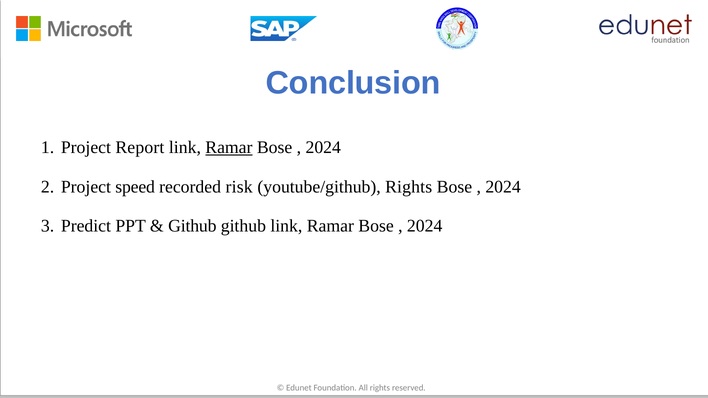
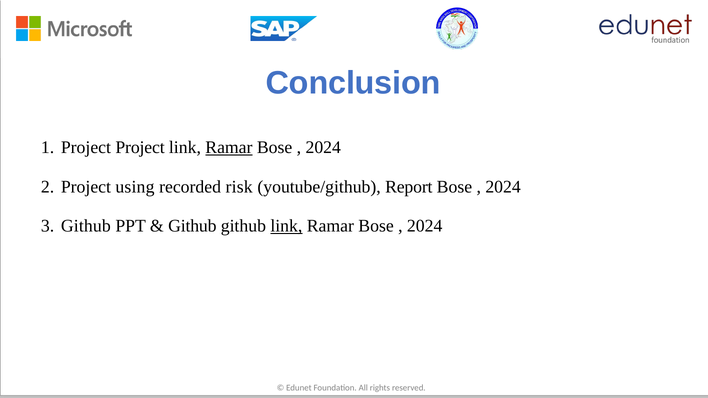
Project Report: Report -> Project
speed: speed -> using
youtube/github Rights: Rights -> Report
Predict at (86, 226): Predict -> Github
link at (286, 226) underline: none -> present
